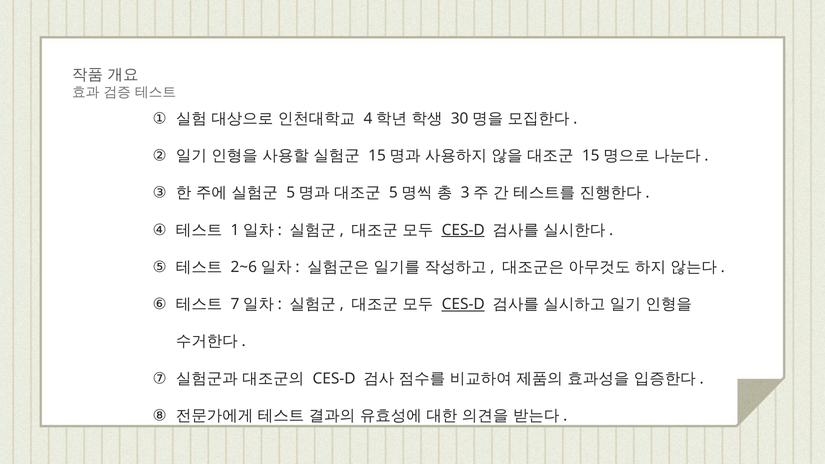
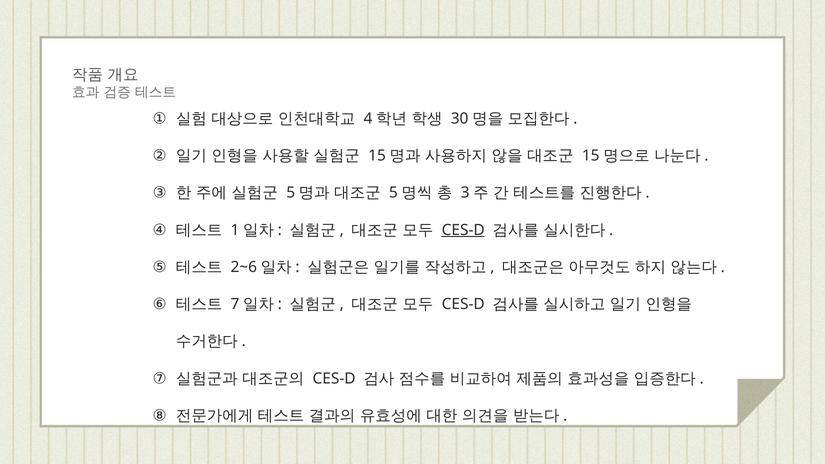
CES-D at (463, 304) underline: present -> none
